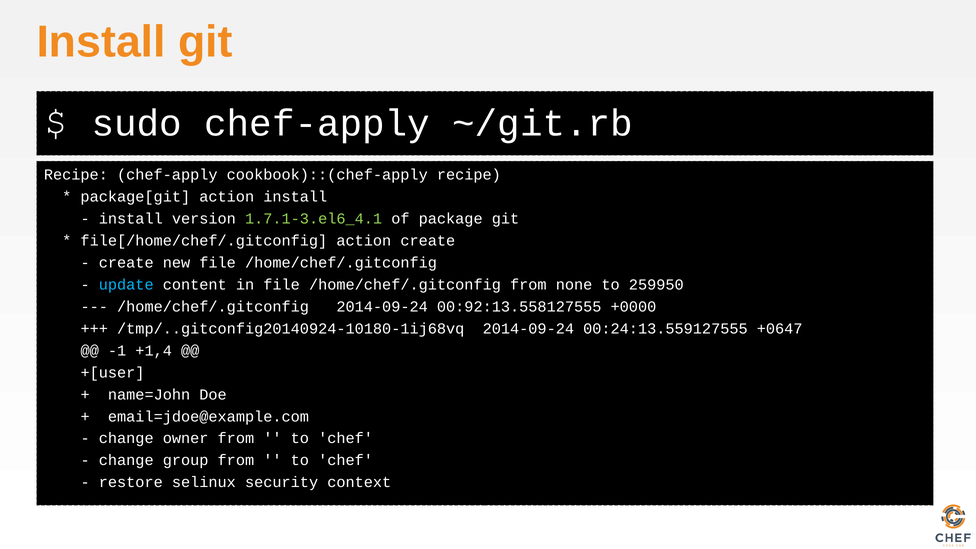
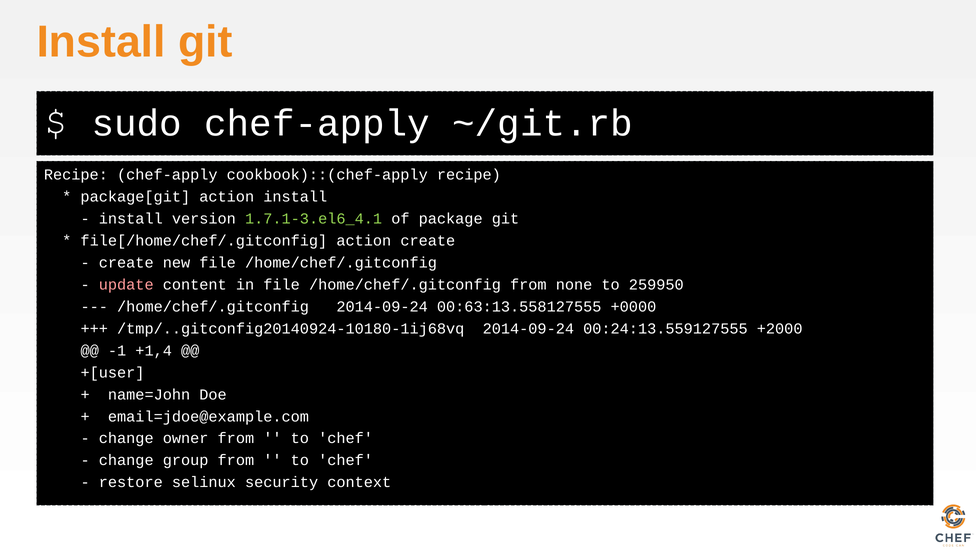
update colour: light blue -> pink
00:92:13.558127555: 00:92:13.558127555 -> 00:63:13.558127555
+0647: +0647 -> +2000
